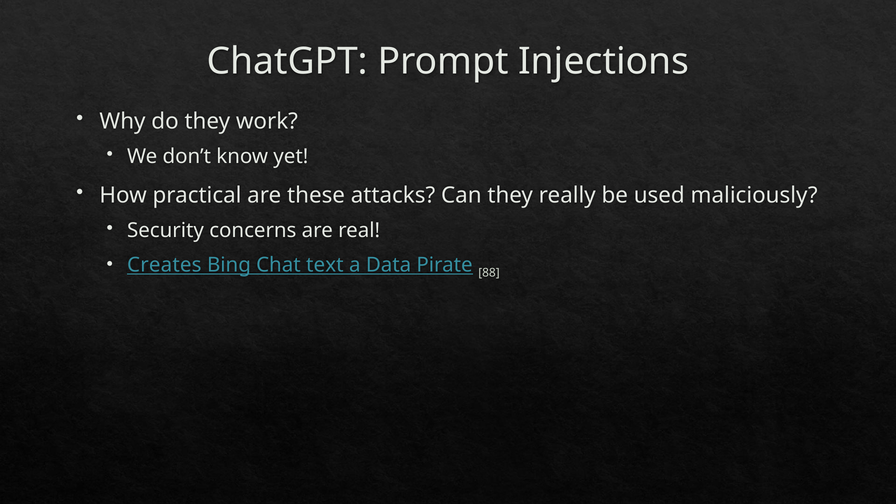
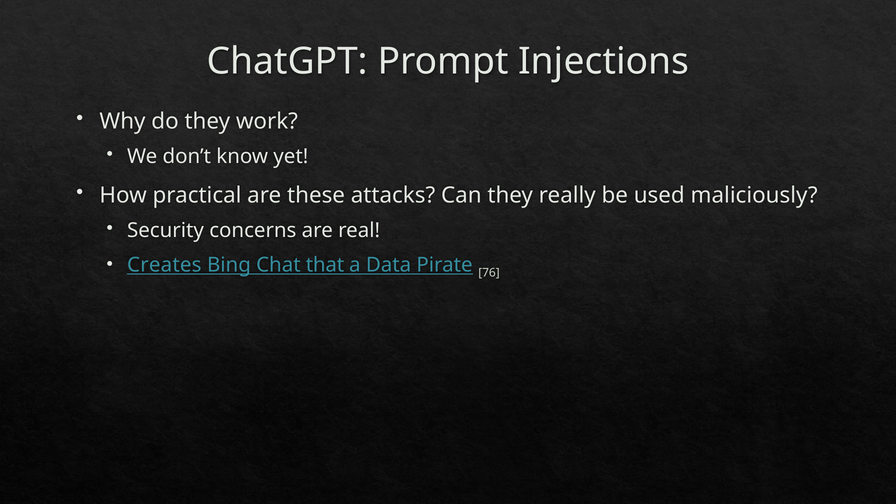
text: text -> that
88: 88 -> 76
